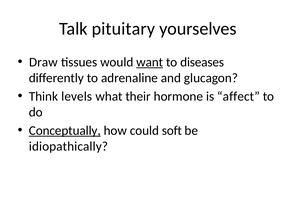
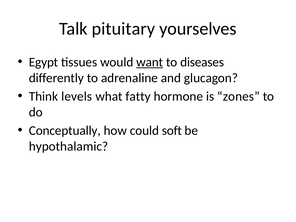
Draw: Draw -> Egypt
their: their -> fatty
affect: affect -> zones
Conceptually underline: present -> none
idiopathically: idiopathically -> hypothalamic
